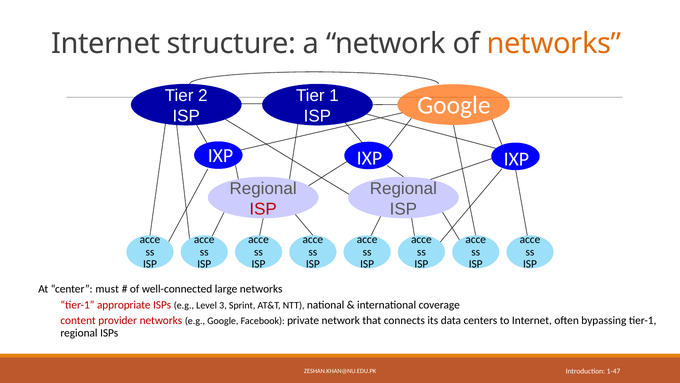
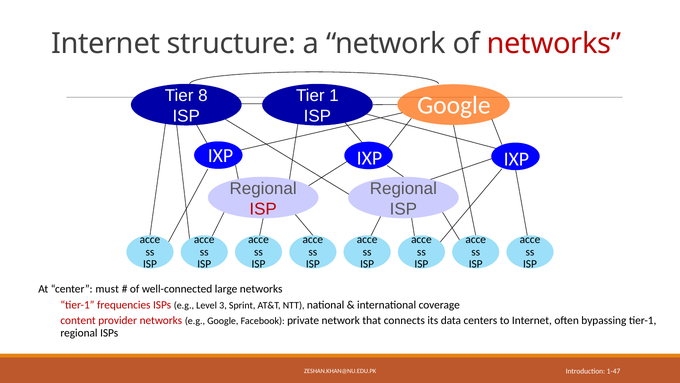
networks at (554, 44) colour: orange -> red
2: 2 -> 8
appropriate: appropriate -> frequencies
